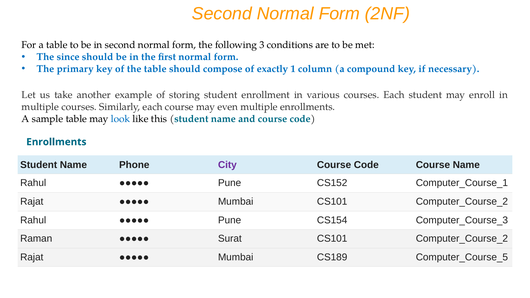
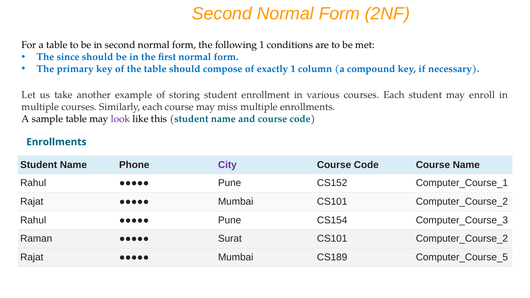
following 3: 3 -> 1
even: even -> miss
look colour: blue -> purple
